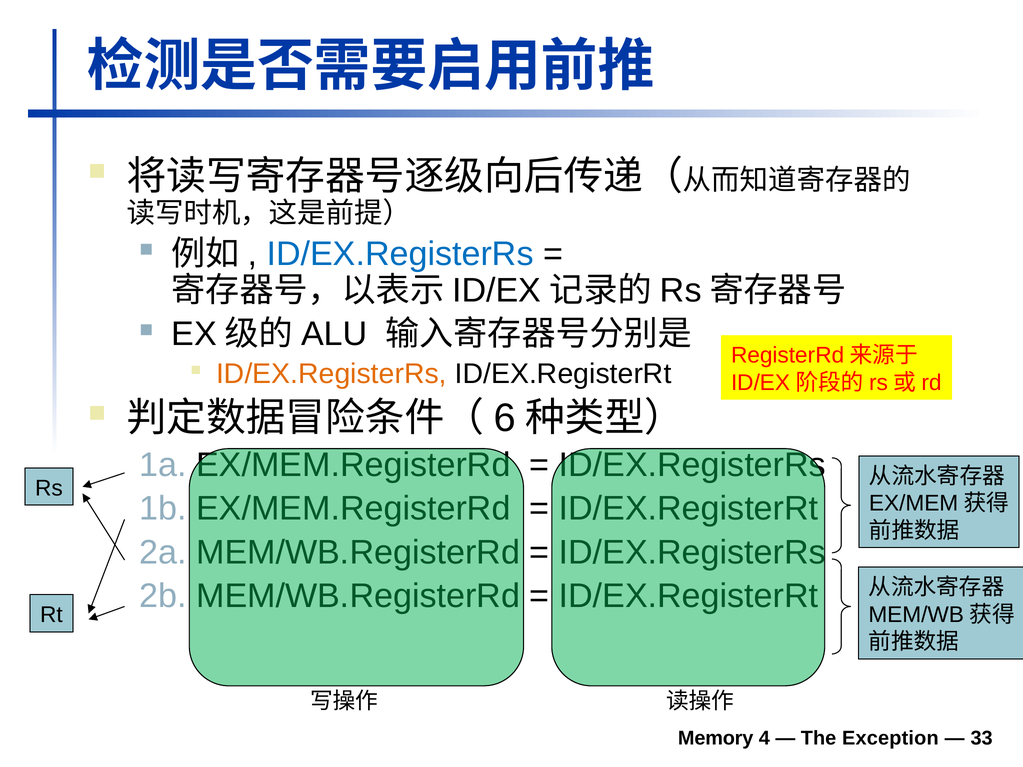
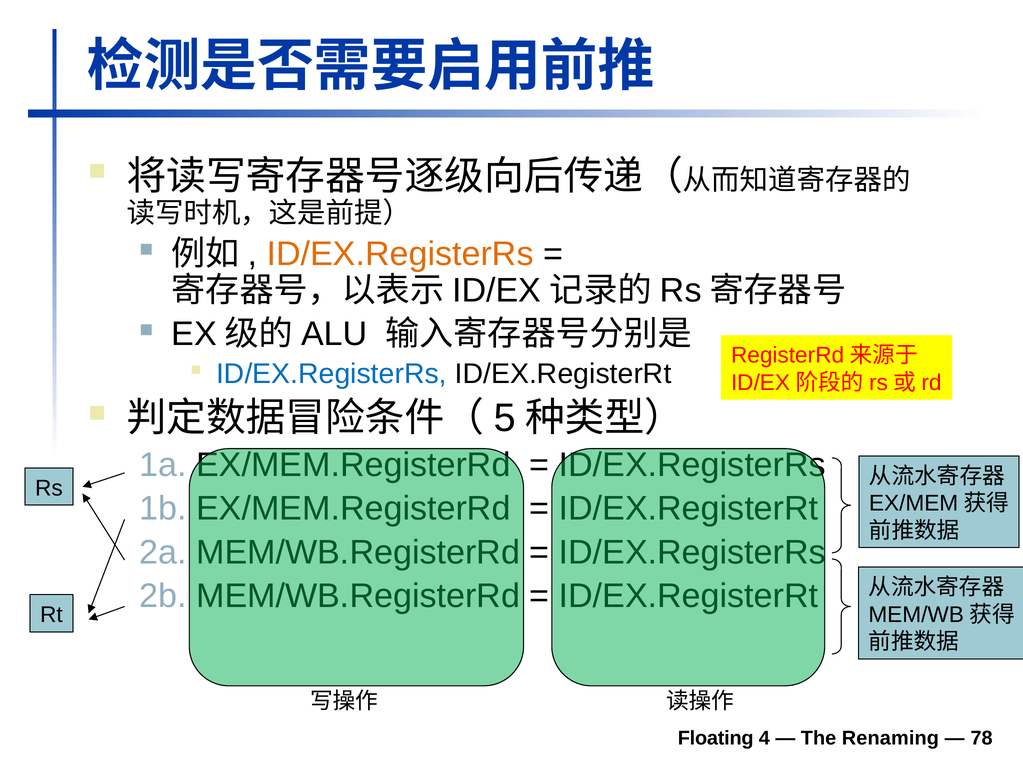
ID/EX.RegisterRs at (400, 254) colour: blue -> orange
ID/EX.RegisterRs at (331, 374) colour: orange -> blue
6: 6 -> 5
Memory: Memory -> Floating
Exception: Exception -> Renaming
33: 33 -> 78
